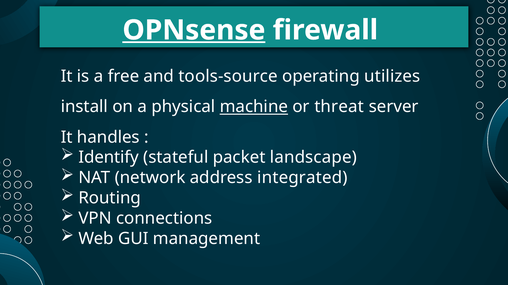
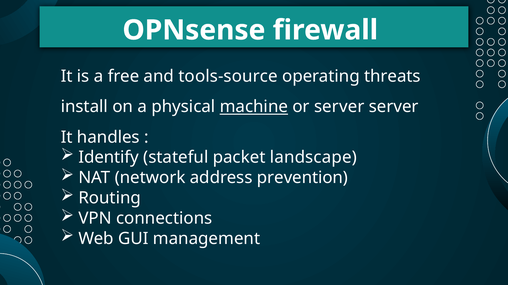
OPNsense underline: present -> none
utilizes: utilizes -> threats
or threat: threat -> server
integrated: integrated -> prevention
